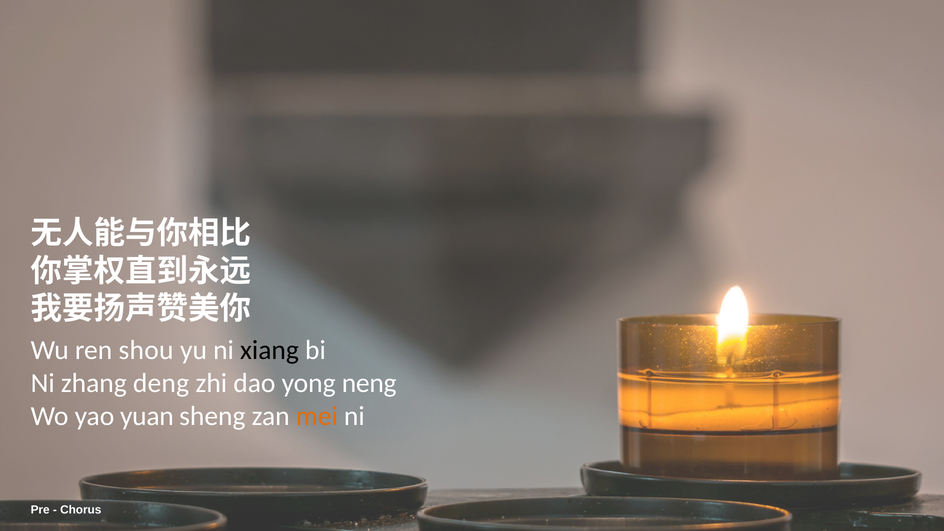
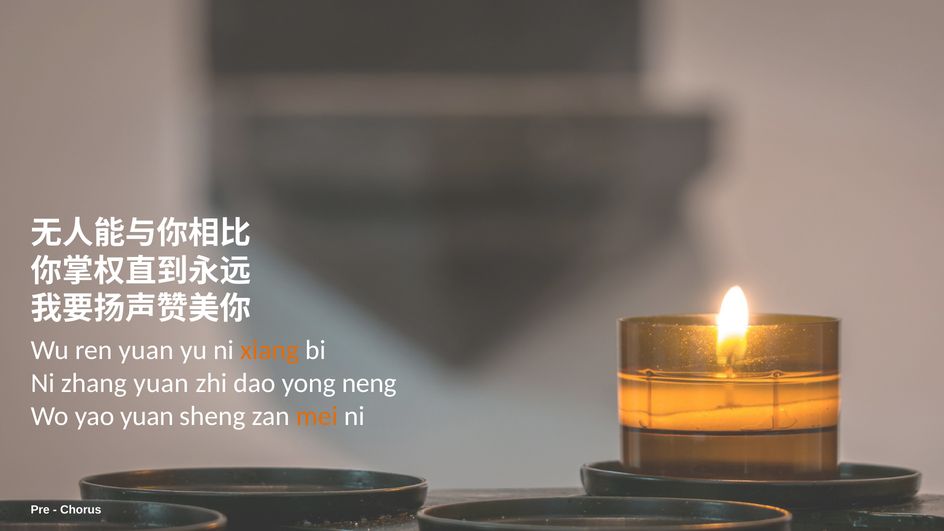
ren shou: shou -> yuan
xiang colour: black -> orange
zhang deng: deng -> yuan
